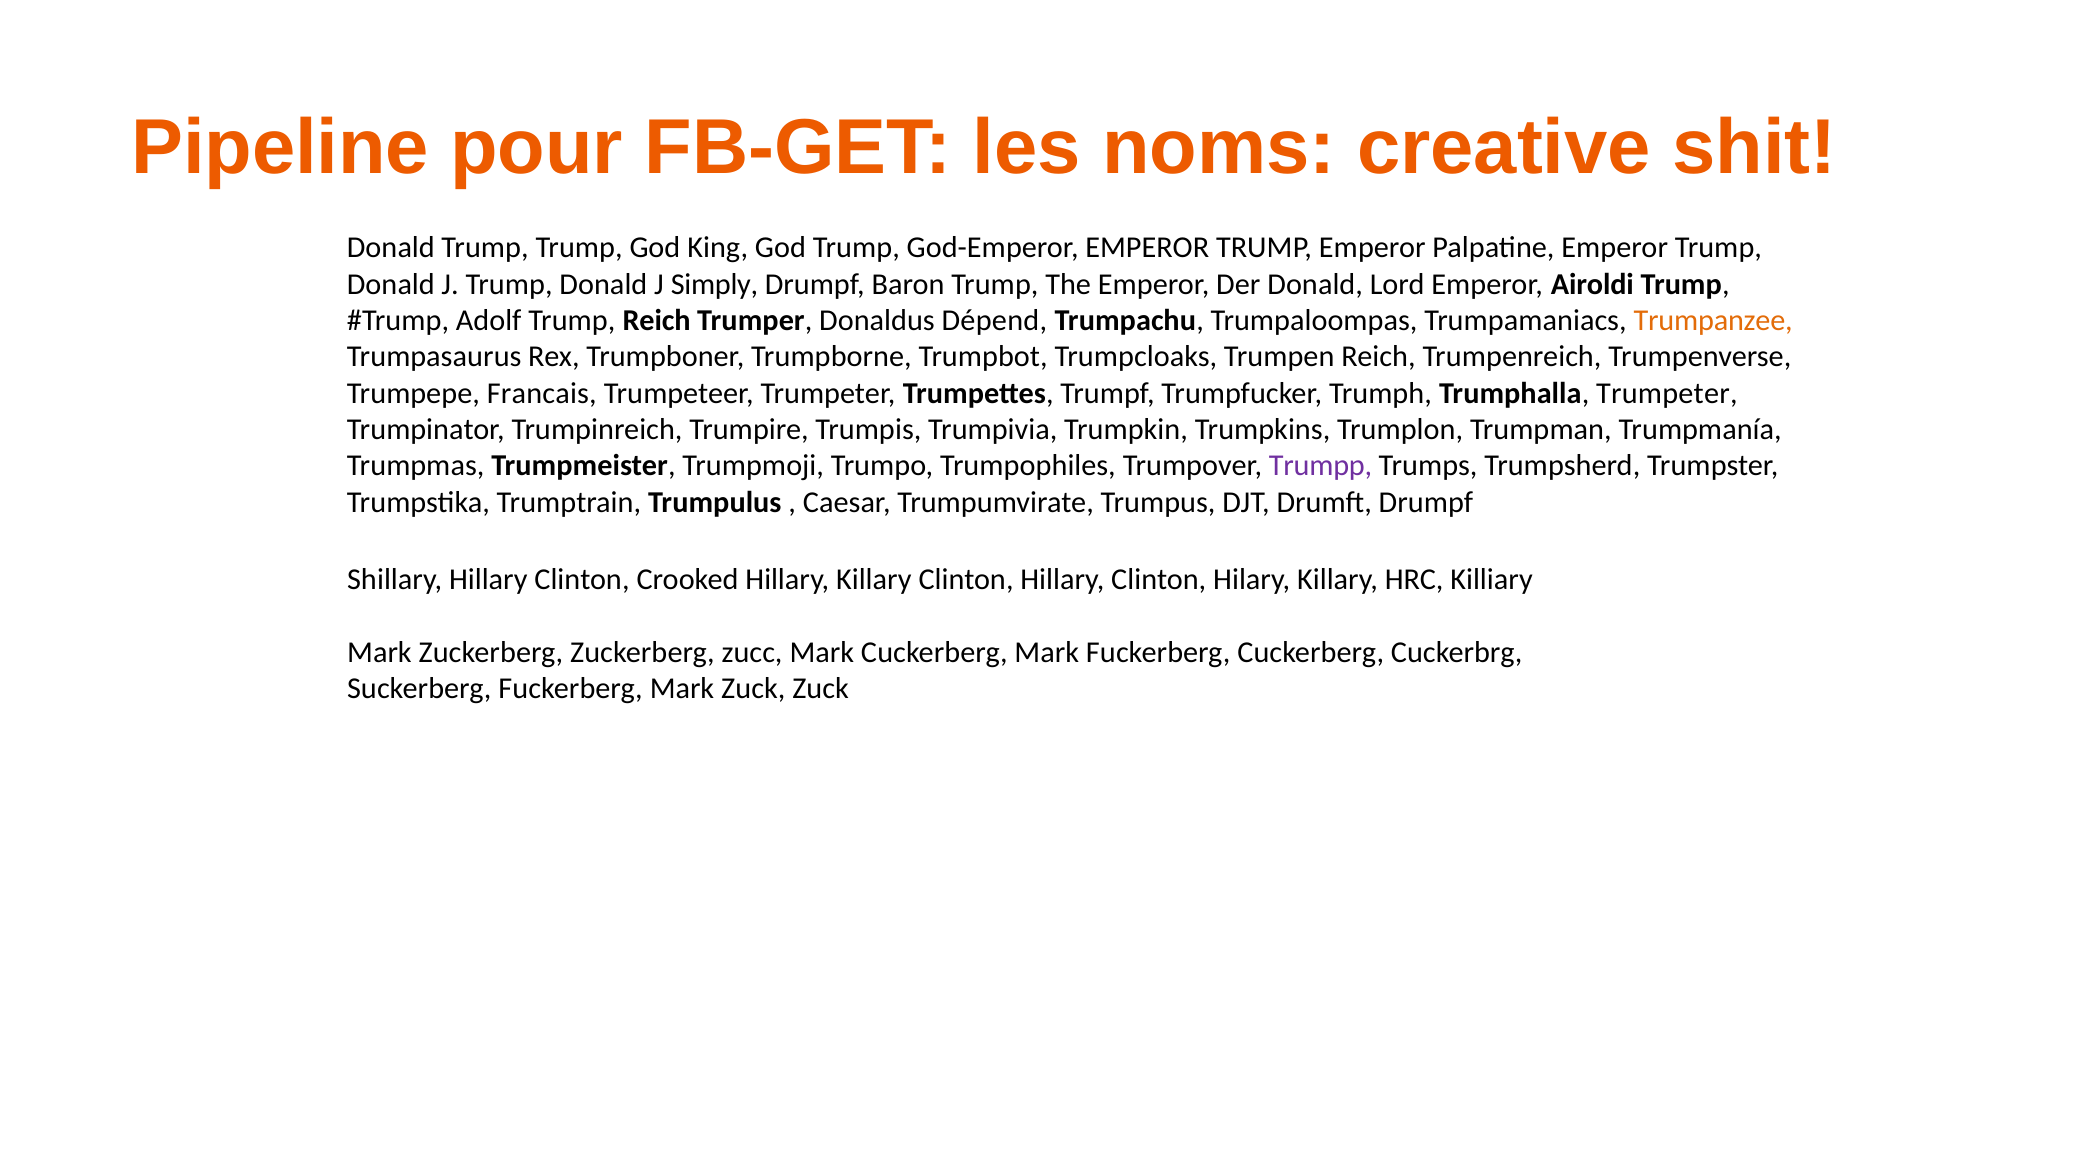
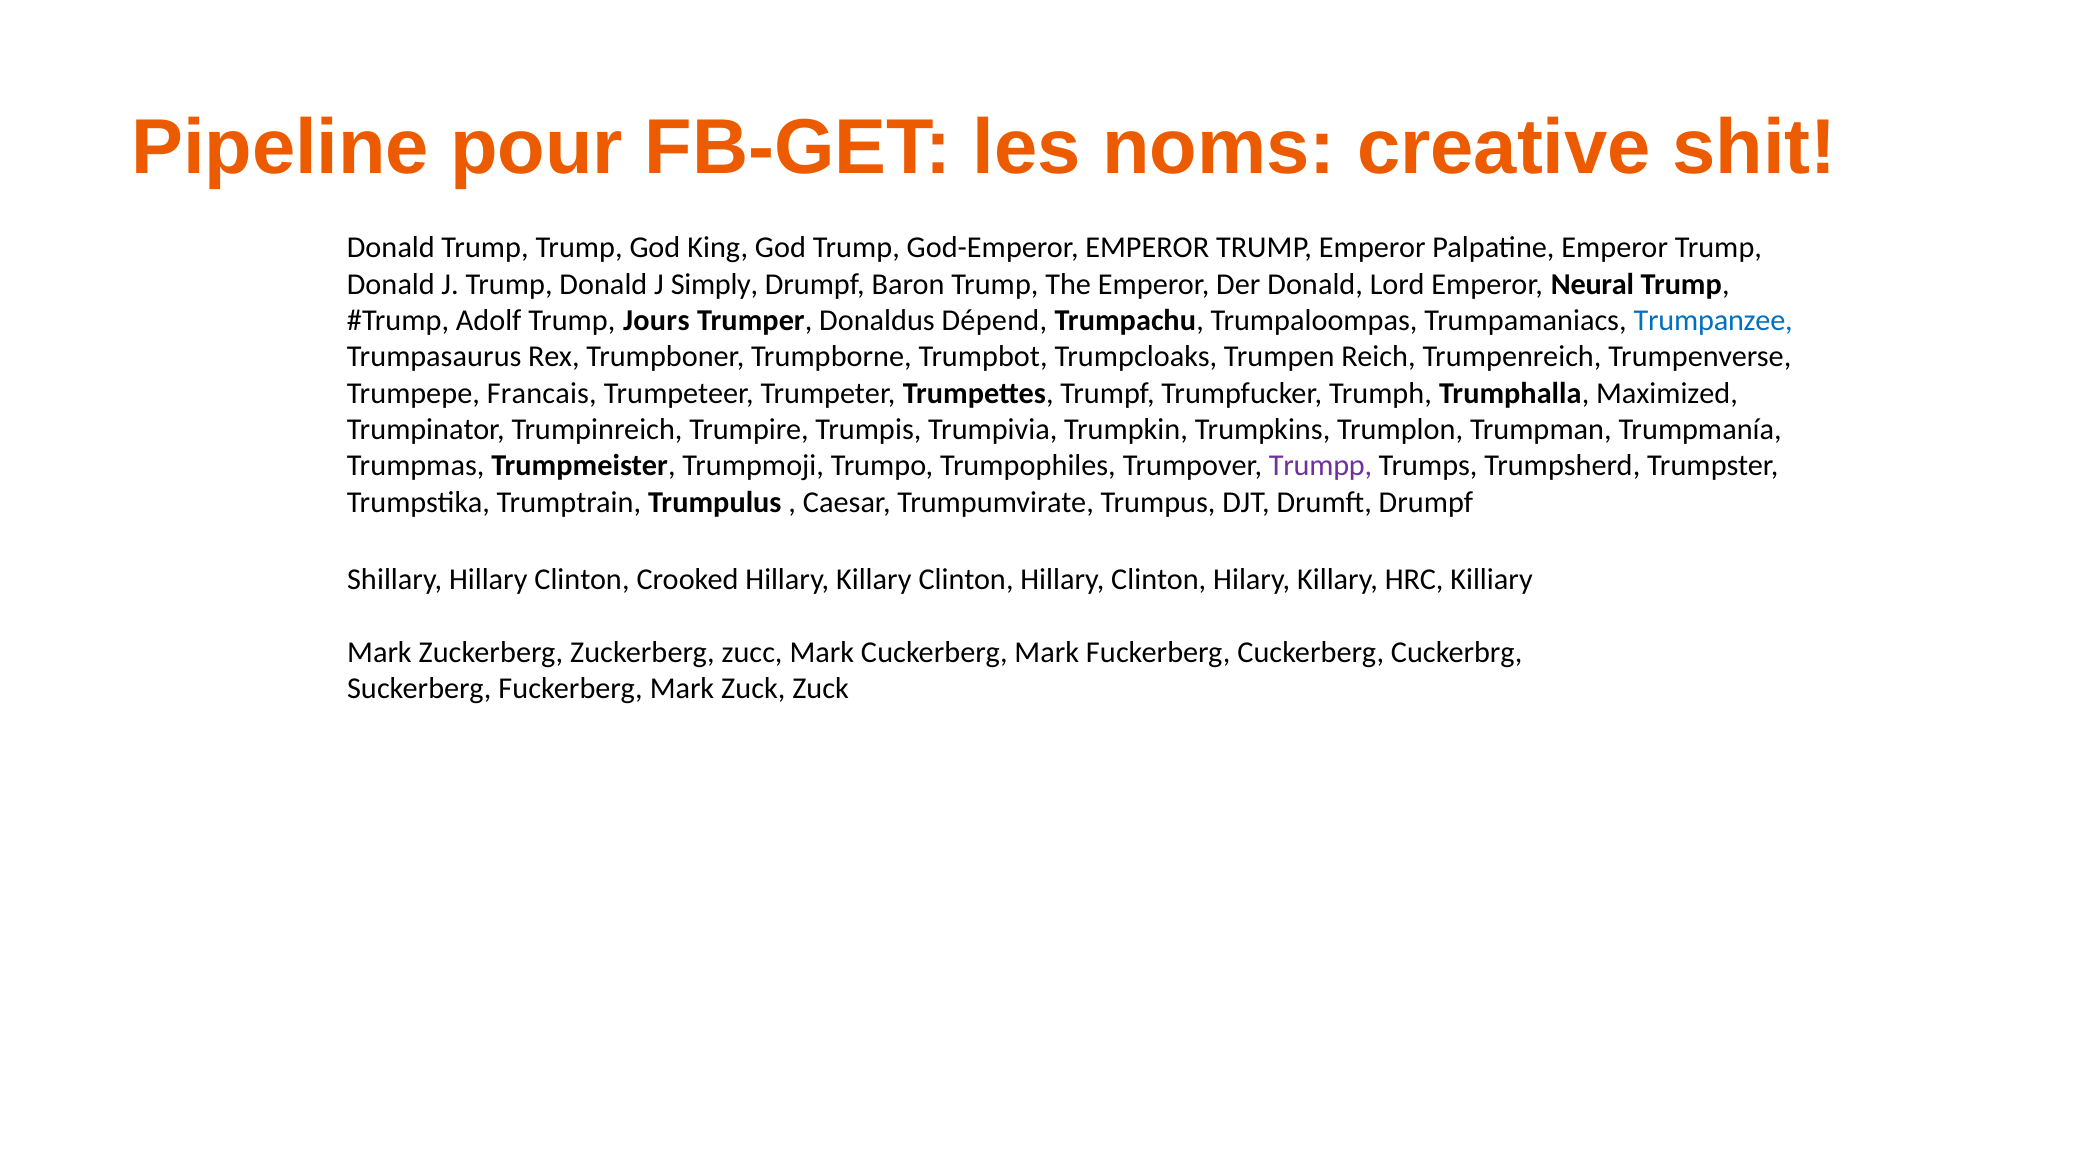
Airoldi: Airoldi -> Neural
Trump Reich: Reich -> Jours
Trumpanzee colour: orange -> blue
Trumphalla Trumpeter: Trumpeter -> Maximized
